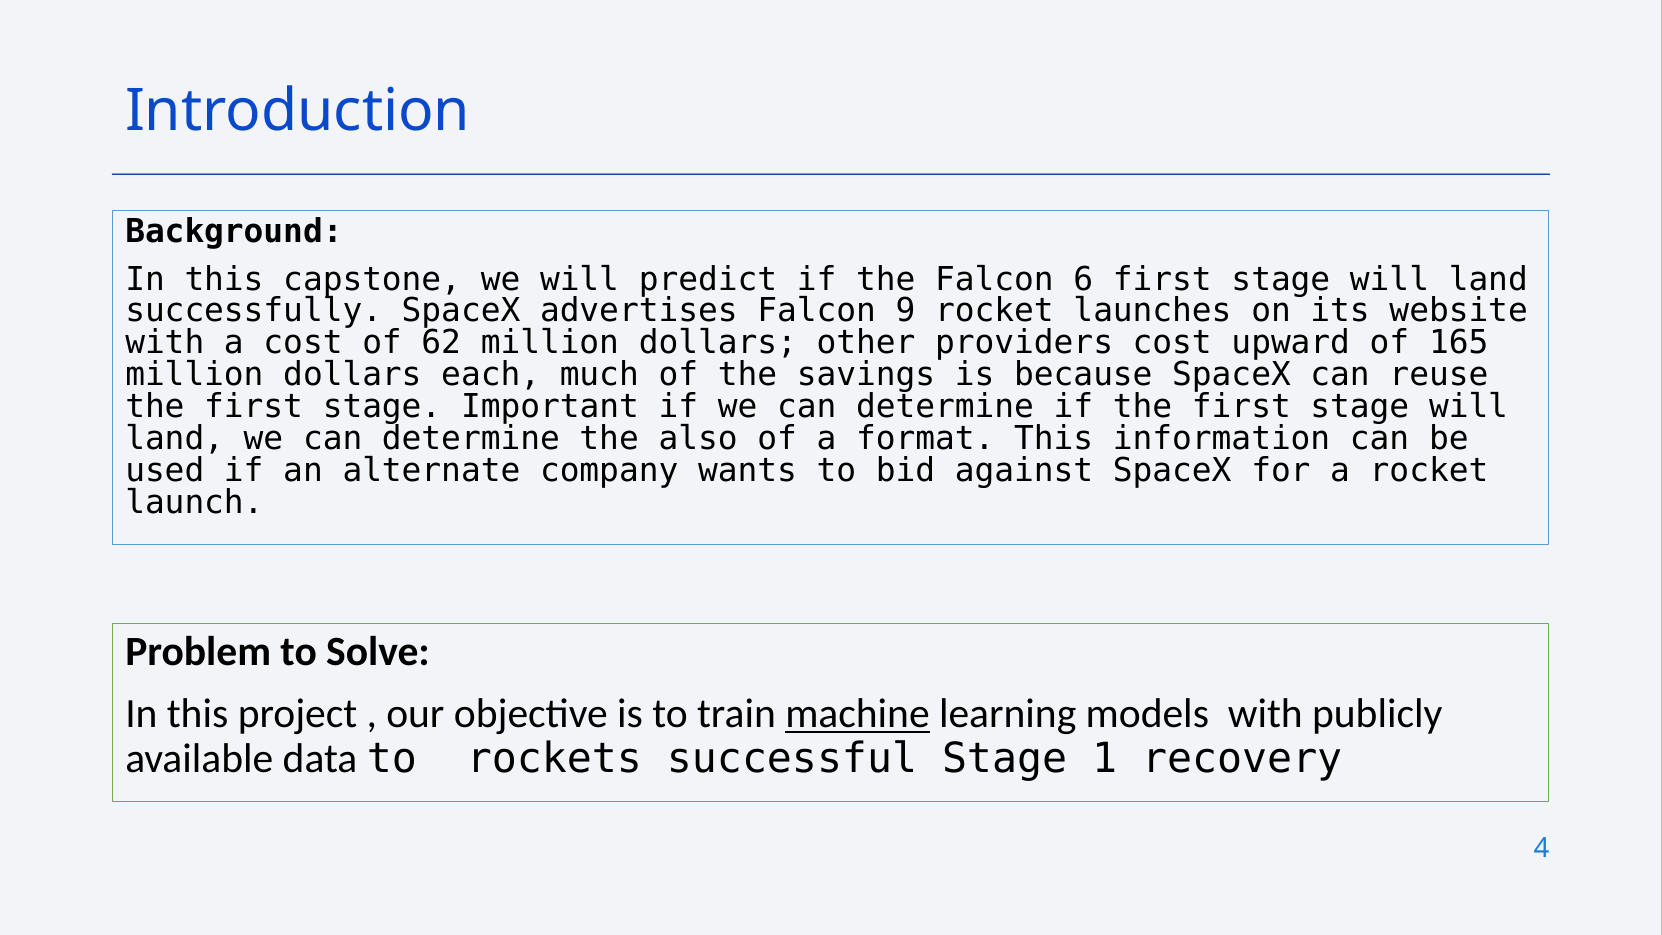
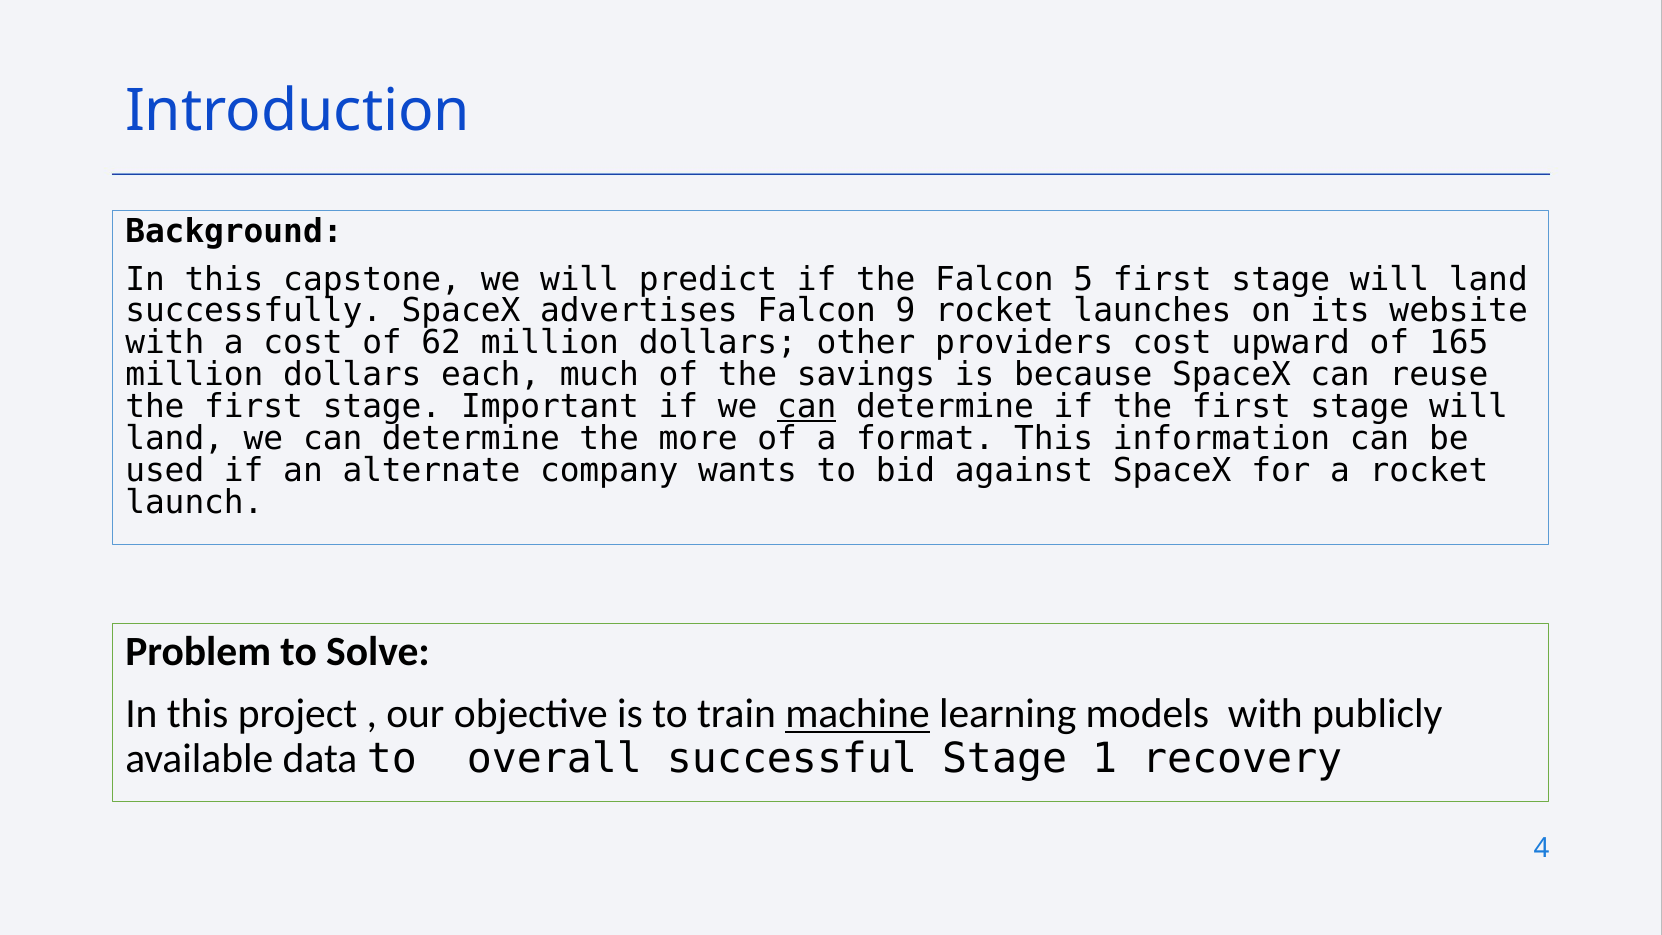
6: 6 -> 5
can at (807, 407) underline: none -> present
also: also -> more
rockets: rockets -> overall
